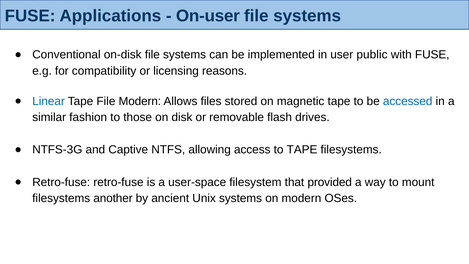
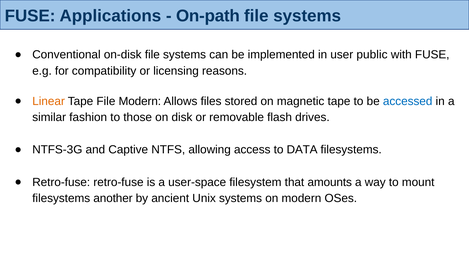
On-user: On-user -> On-path
Linear colour: blue -> orange
to TAPE: TAPE -> DATA
provided: provided -> amounts
